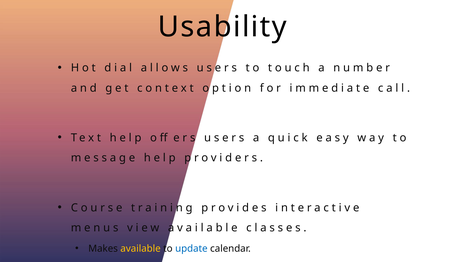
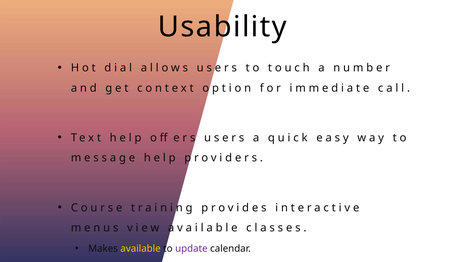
update colour: blue -> purple
